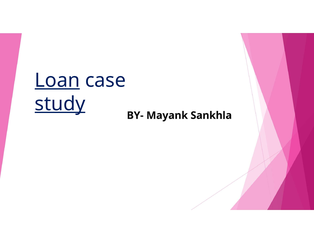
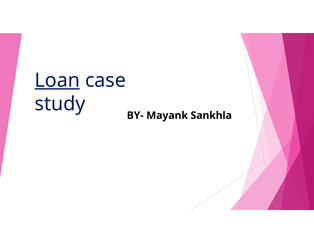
study underline: present -> none
